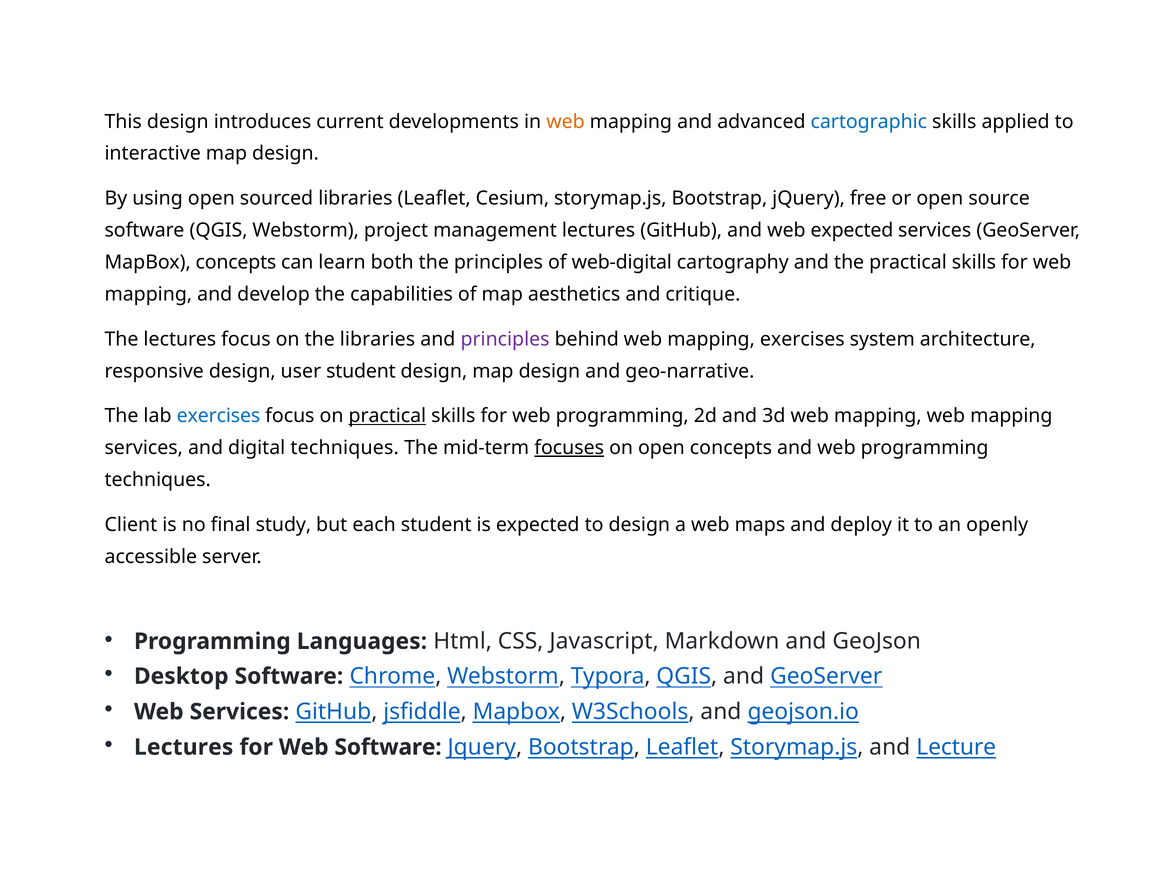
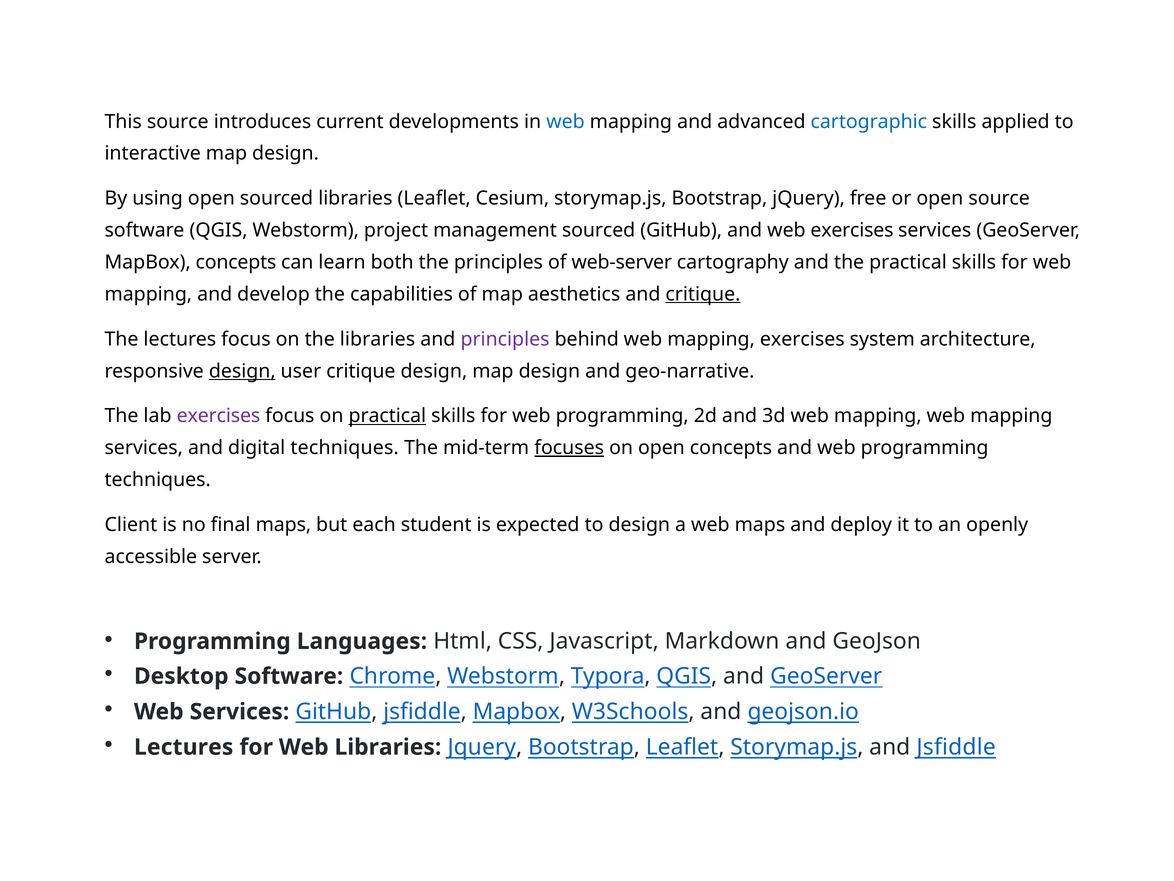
This design: design -> source
web at (565, 122) colour: orange -> blue
management lectures: lectures -> sourced
web expected: expected -> exercises
web-digital: web-digital -> web-server
critique at (703, 294) underline: none -> present
design at (242, 371) underline: none -> present
user student: student -> critique
exercises at (218, 416) colour: blue -> purple
final study: study -> maps
Web Software: Software -> Libraries
and Lecture: Lecture -> Jsfiddle
